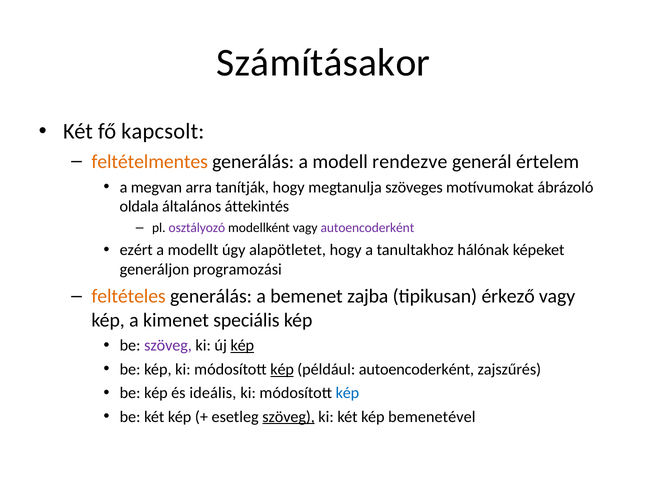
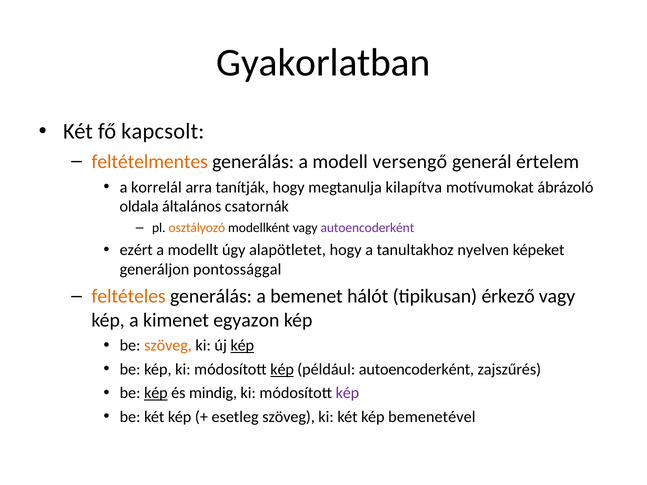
Számításakor: Számításakor -> Gyakorlatban
rendezve: rendezve -> versengő
megvan: megvan -> korrelál
szöveges: szöveges -> kilapítva
áttekintés: áttekintés -> csatornák
osztályozó colour: purple -> orange
hálónak: hálónak -> nyelven
programozási: programozási -> pontossággal
zajba: zajba -> hálót
speciális: speciális -> egyazon
szöveg at (168, 346) colour: purple -> orange
kép at (156, 393) underline: none -> present
ideális: ideális -> mindig
kép at (347, 393) colour: blue -> purple
szöveg at (289, 417) underline: present -> none
